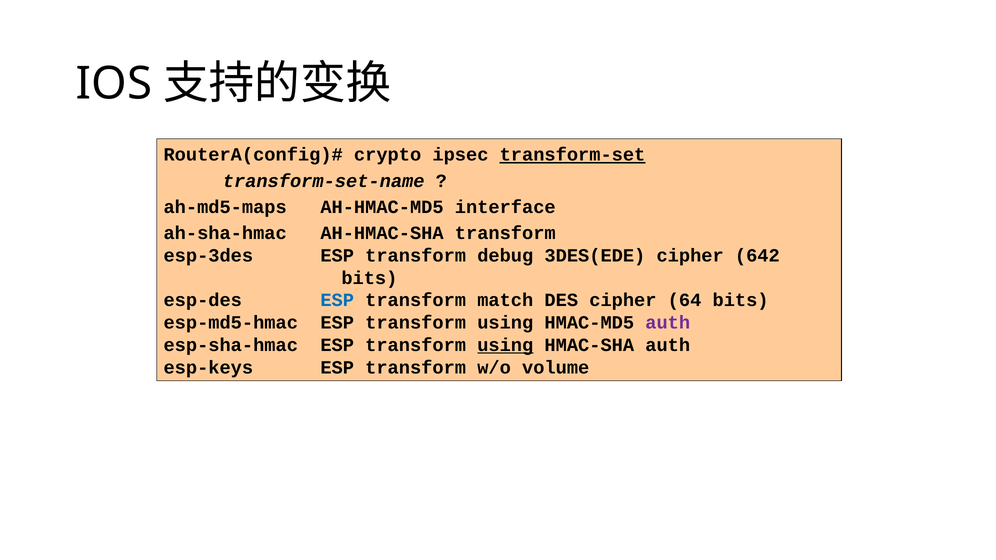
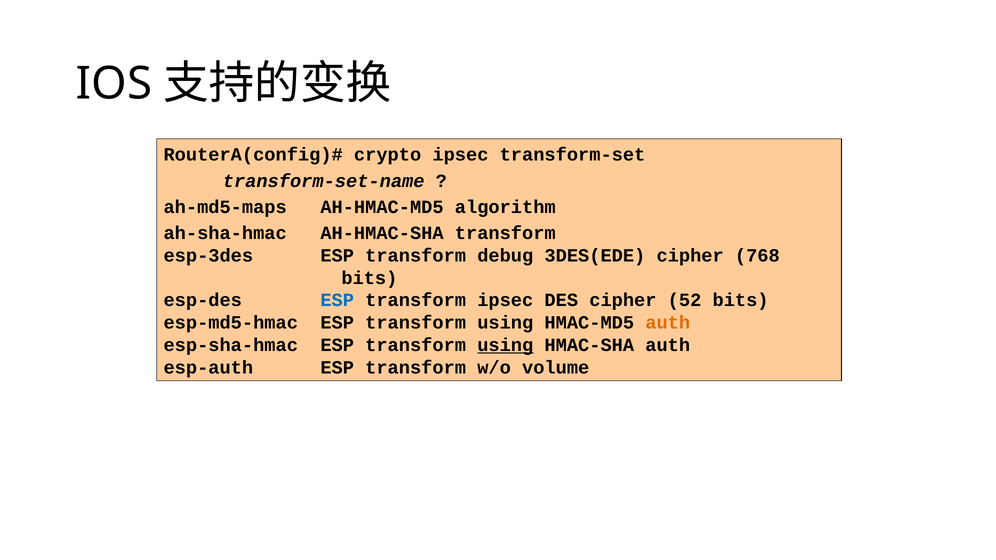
transform-set underline: present -> none
interface: interface -> algorithm
642: 642 -> 768
transform match: match -> ipsec
64: 64 -> 52
auth at (668, 323) colour: purple -> orange
esp-keys: esp-keys -> esp-auth
